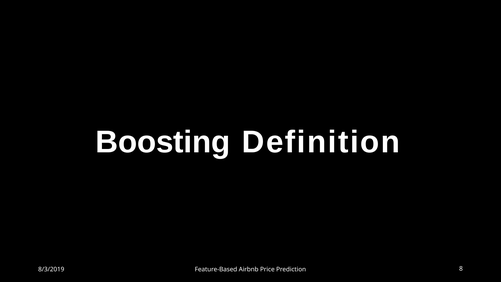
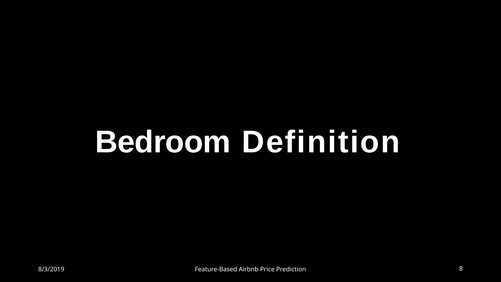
Boosting: Boosting -> Bedroom
